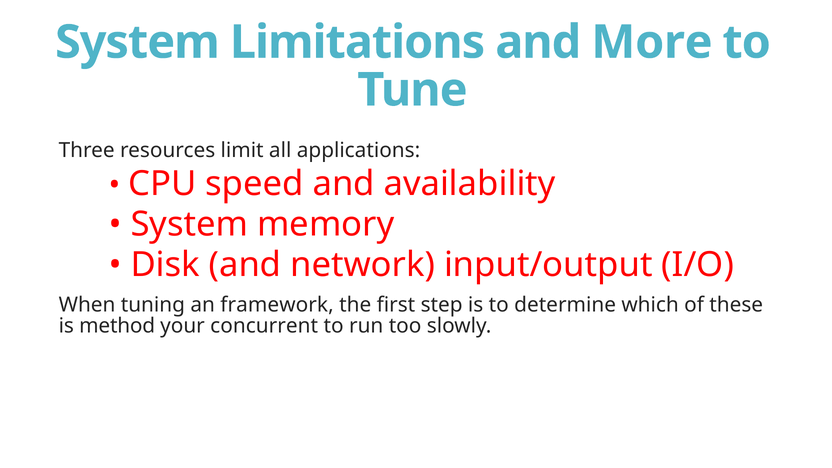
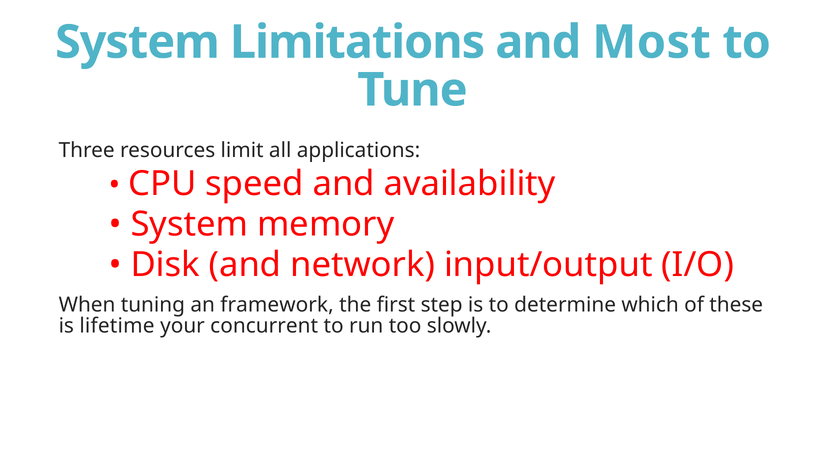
More: More -> Most
method: method -> lifetime
